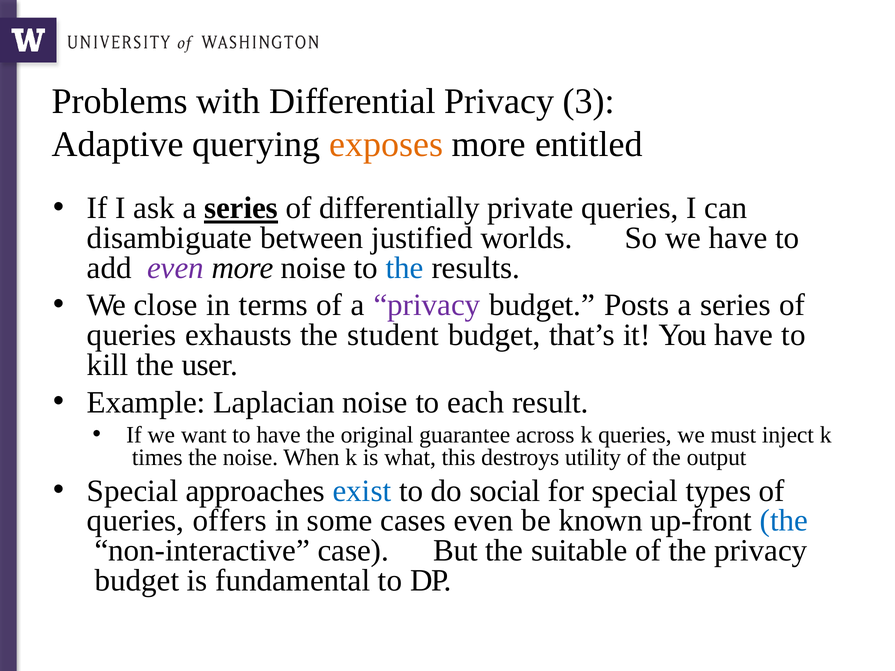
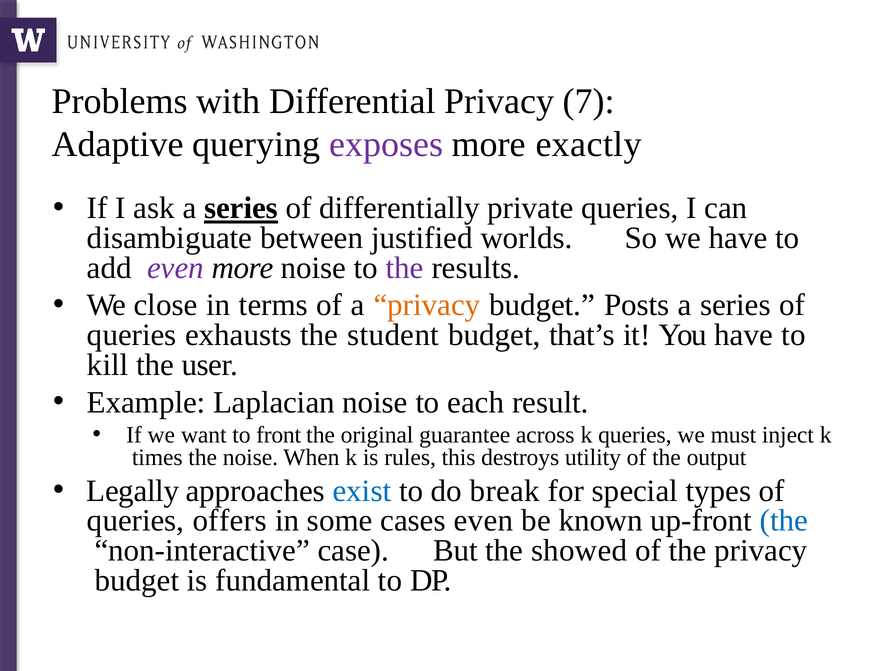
3: 3 -> 7
exposes colour: orange -> purple
entitled: entitled -> exactly
the at (405, 268) colour: blue -> purple
privacy at (427, 305) colour: purple -> orange
to have: have -> front
what: what -> rules
Special at (133, 491): Special -> Legally
social: social -> break
suitable: suitable -> showed
